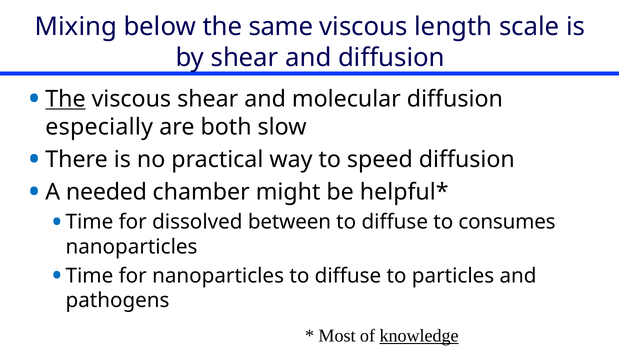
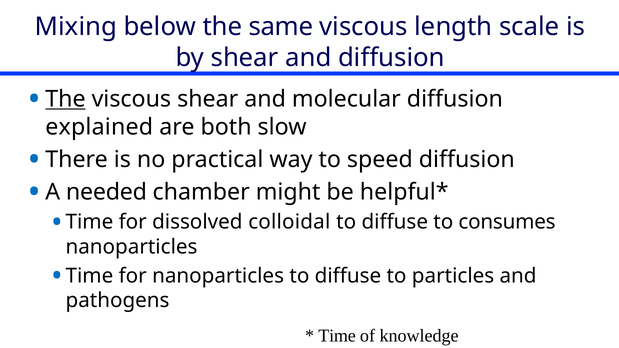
especially: especially -> explained
between: between -> colloidal
Most at (337, 336): Most -> Time
knowledge underline: present -> none
